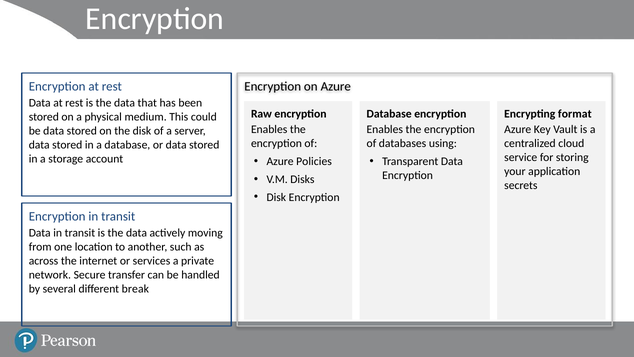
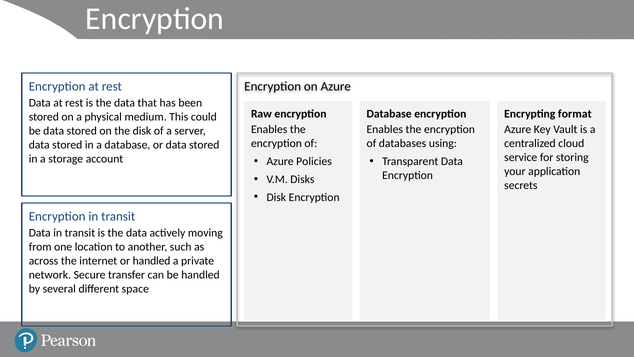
or services: services -> handled
break: break -> space
